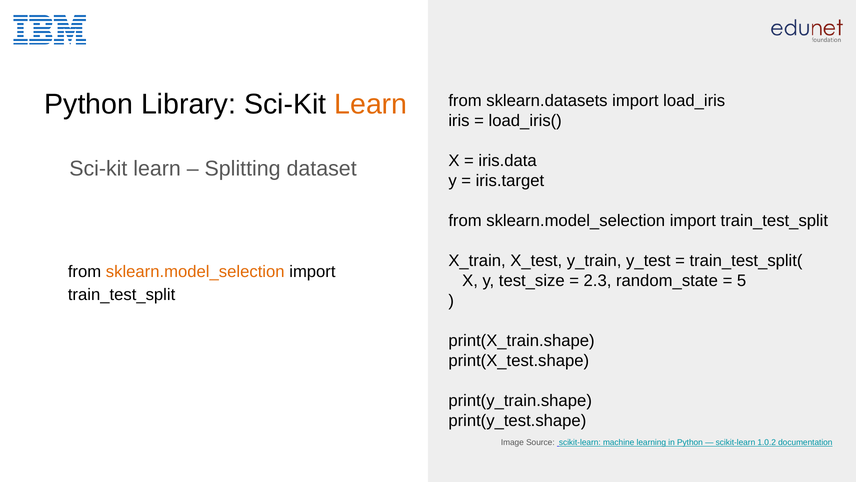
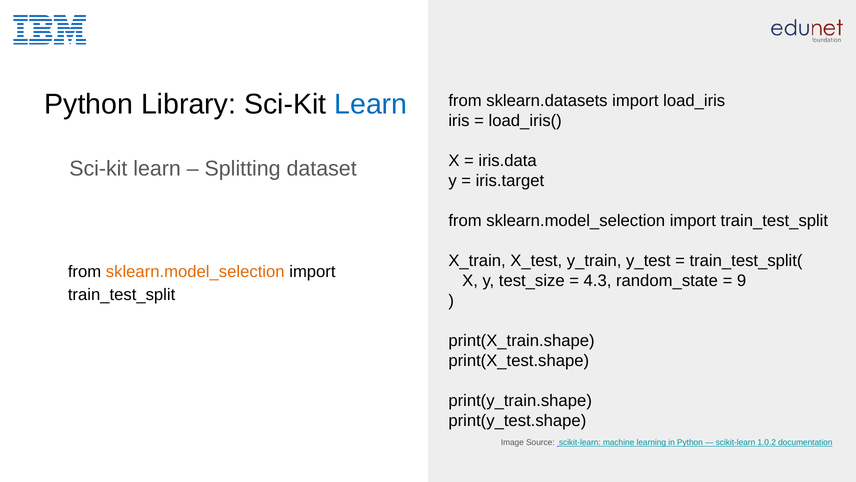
Learn at (371, 104) colour: orange -> blue
2.3: 2.3 -> 4.3
5: 5 -> 9
